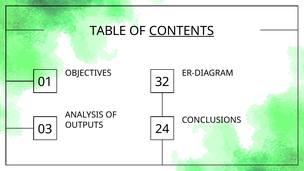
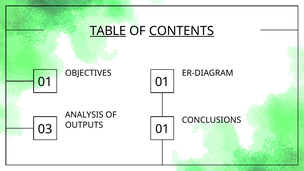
TABLE underline: none -> present
01 32: 32 -> 01
03 24: 24 -> 01
